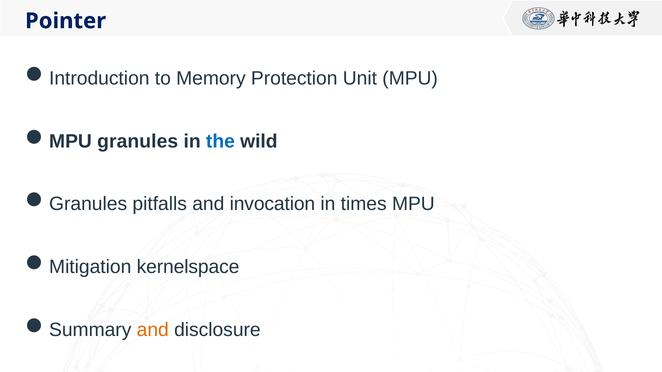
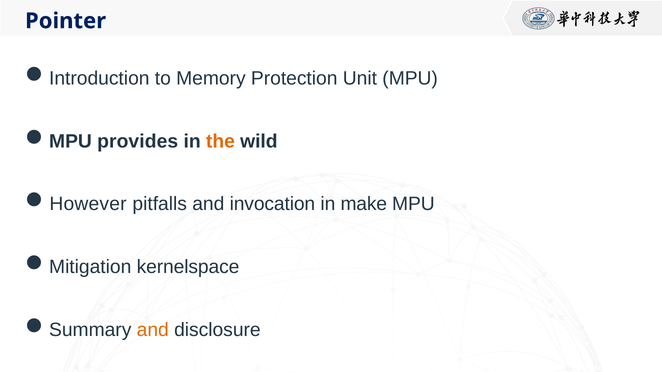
MPU granules: granules -> provides
the colour: blue -> orange
Granules at (88, 204): Granules -> However
times: times -> make
